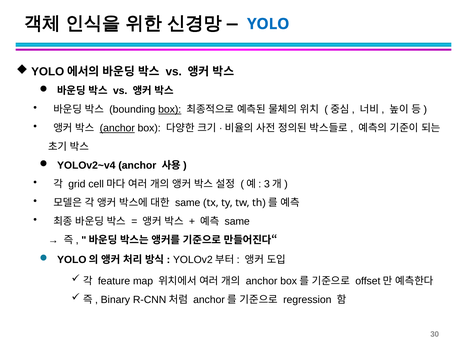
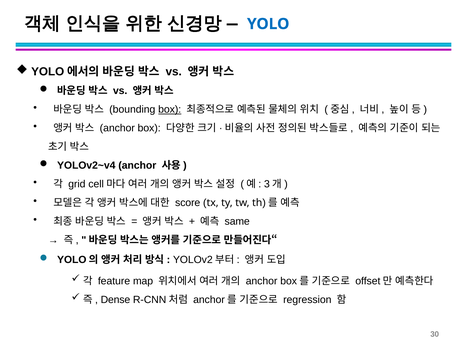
anchor at (117, 128) underline: present -> none
same at (188, 203): same -> score
Binary: Binary -> Dense
